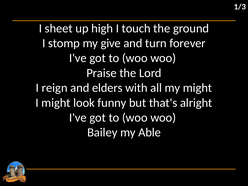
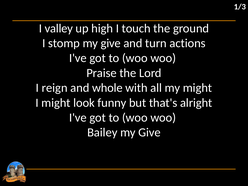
sheet: sheet -> valley
forever: forever -> actions
elders: elders -> whole
Able at (150, 132): Able -> Give
